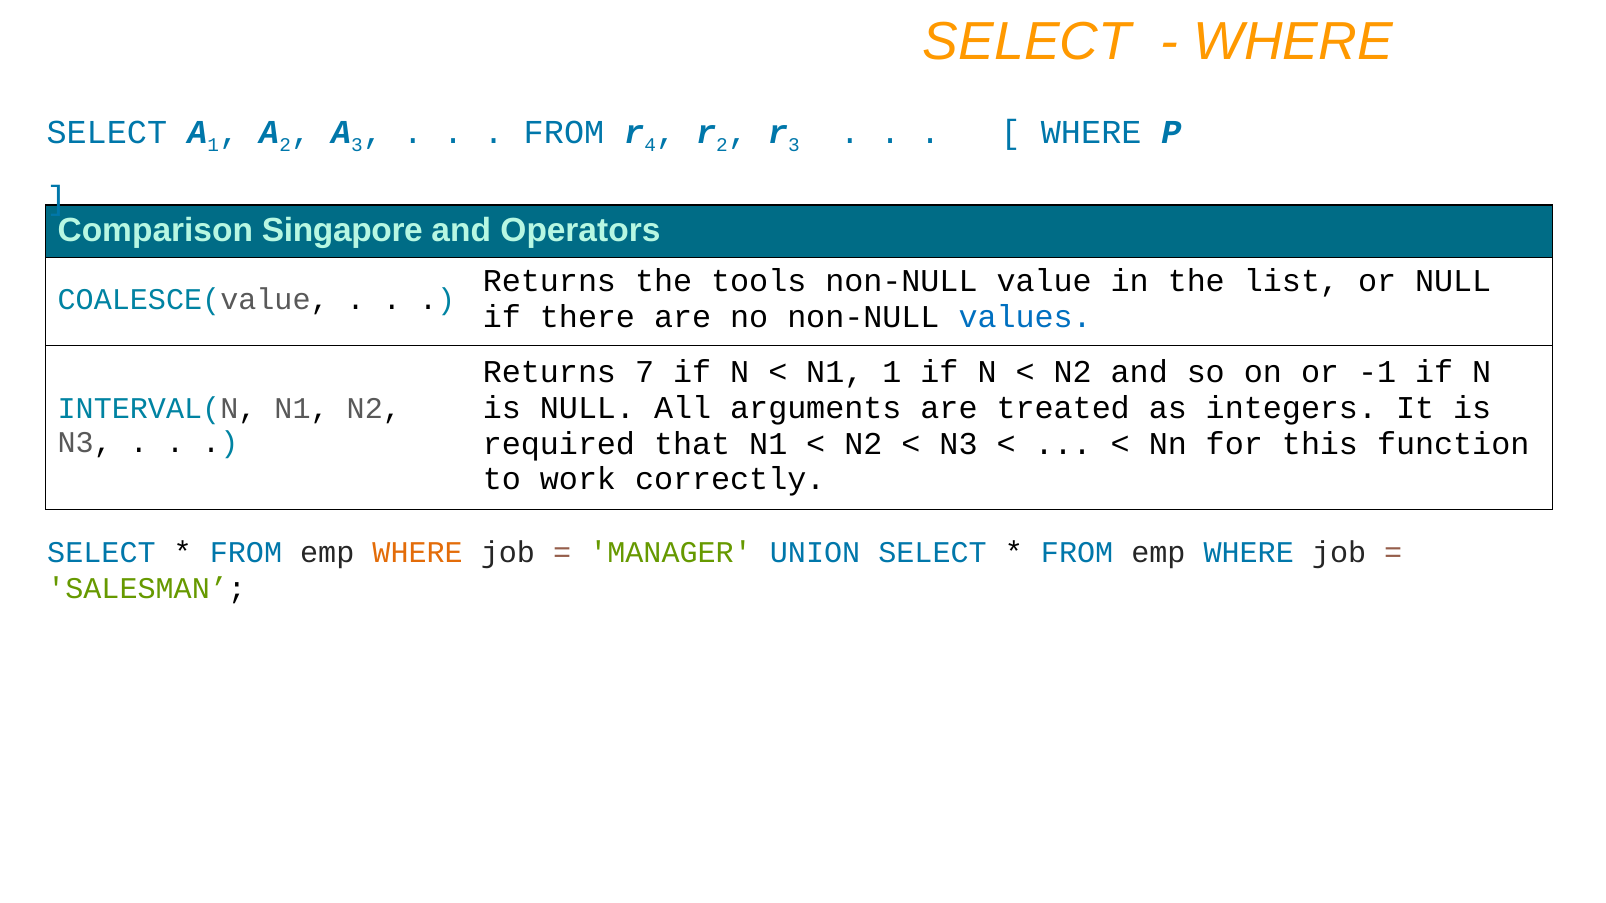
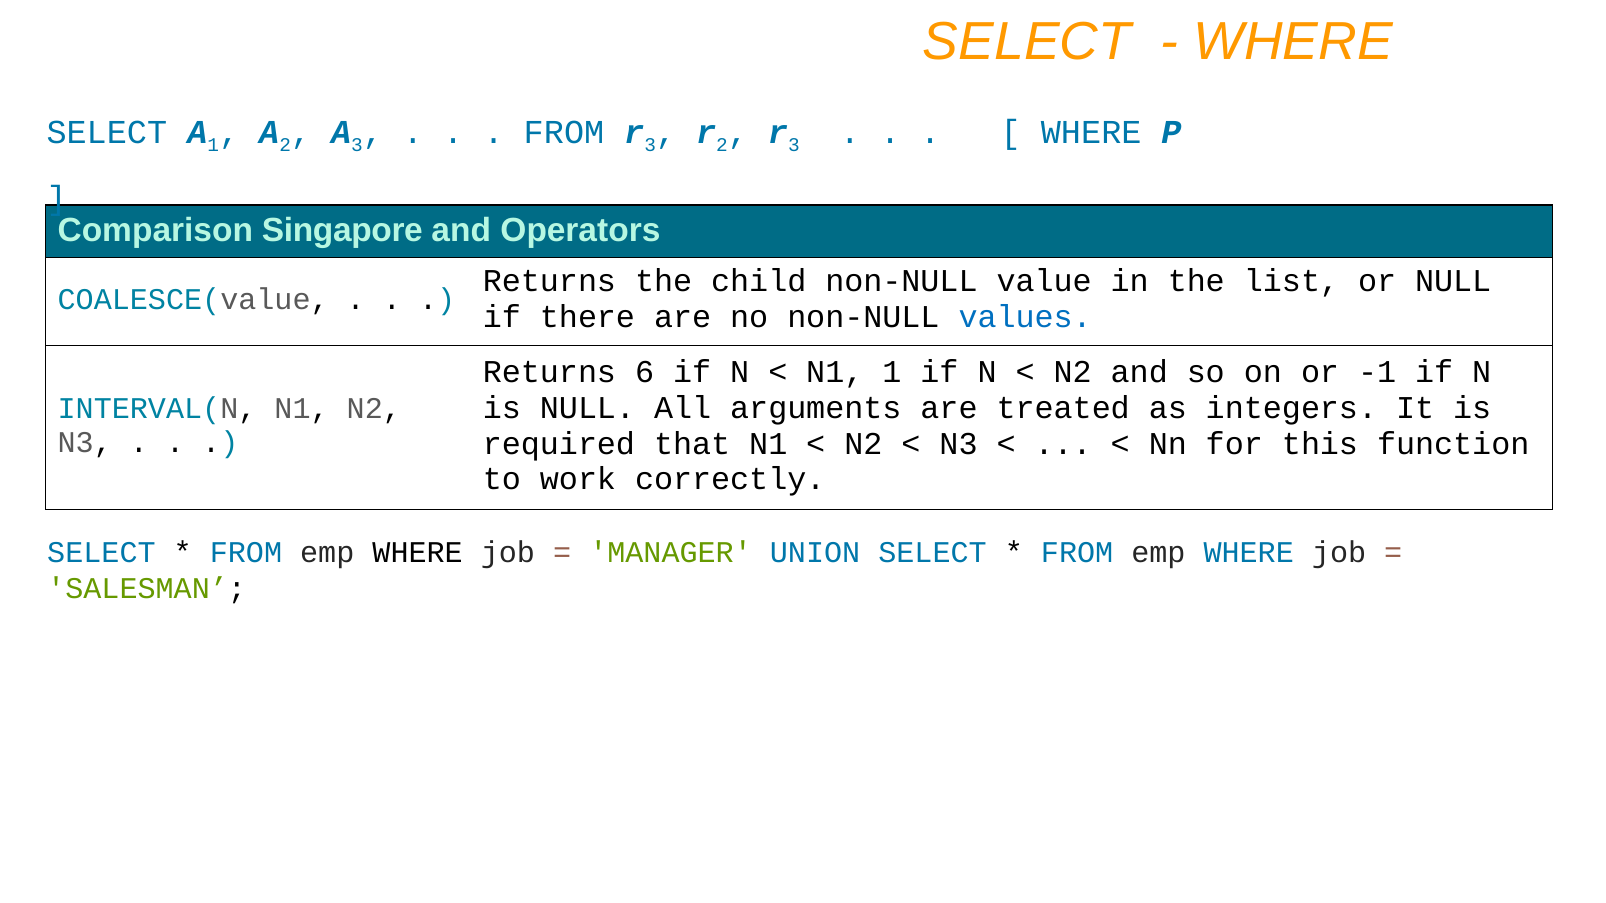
4 at (650, 146): 4 -> 3
tools: tools -> child
7: 7 -> 6
WHERE at (418, 553) colour: orange -> black
